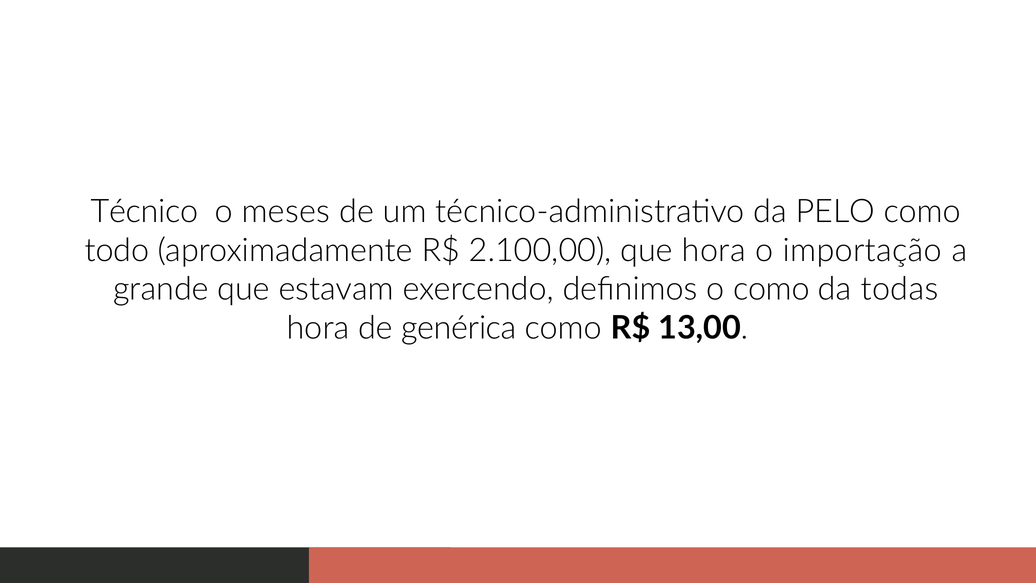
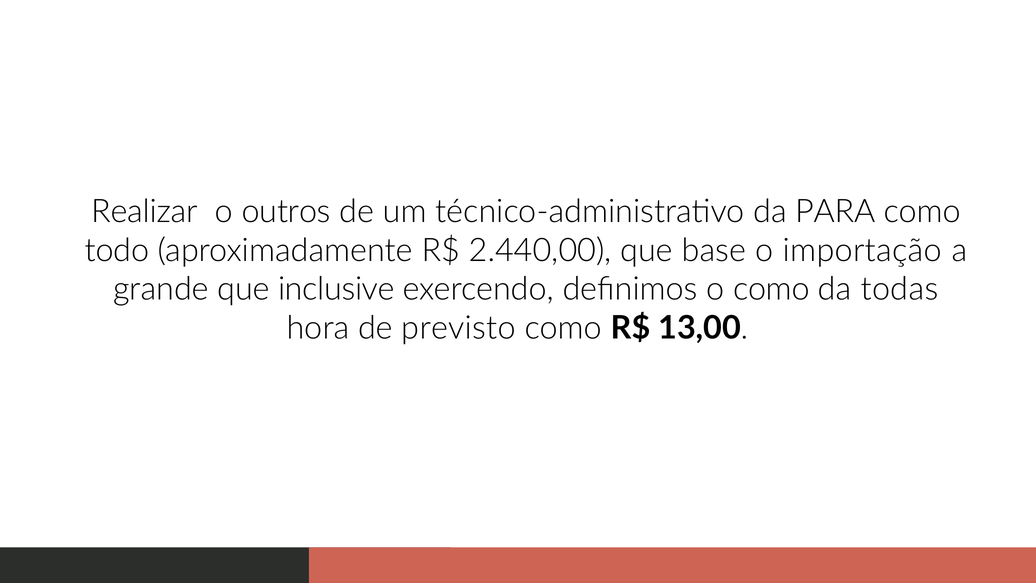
Técnico: Técnico -> Realizar
meses: meses -> outros
PELO: PELO -> PARA
2.100,00: 2.100,00 -> 2.440,00
que hora: hora -> base
estavam: estavam -> inclusive
genérica: genérica -> previsto
